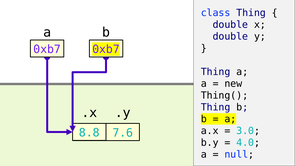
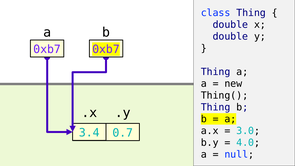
8.8: 8.8 -> 3.4
7.6: 7.6 -> 0.7
